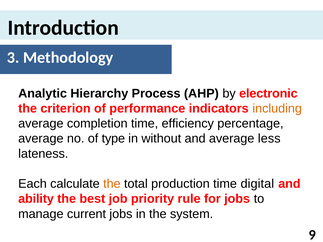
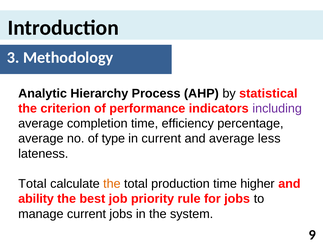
electronic: electronic -> statistical
including colour: orange -> purple
in without: without -> current
Each at (33, 184): Each -> Total
digital: digital -> higher
